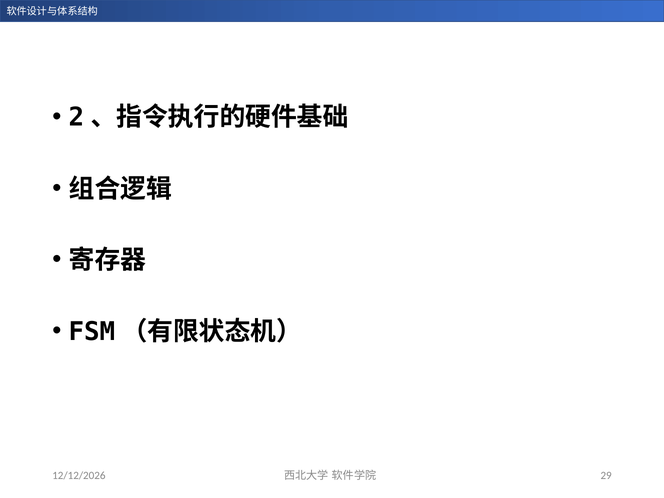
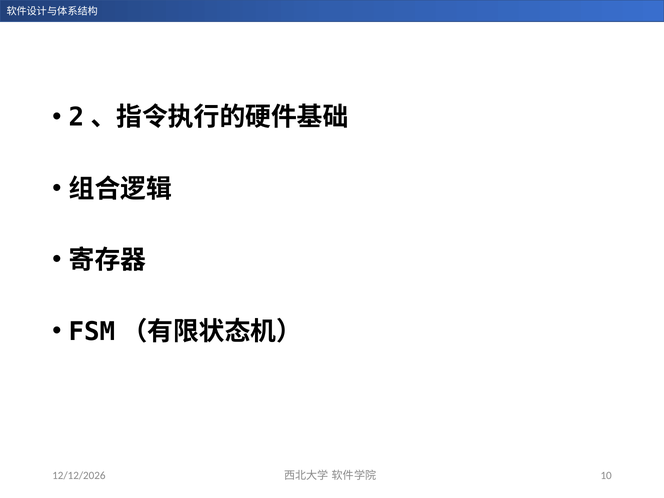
29: 29 -> 10
